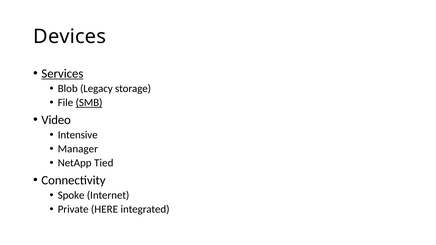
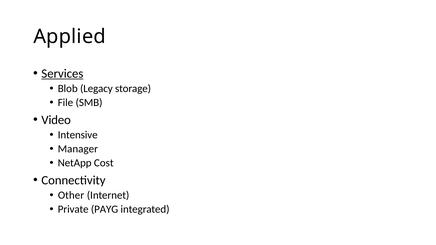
Devices: Devices -> Applied
SMB underline: present -> none
Tied: Tied -> Cost
Spoke: Spoke -> Other
HERE: HERE -> PAYG
